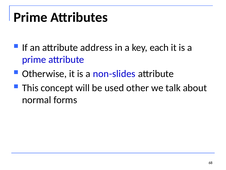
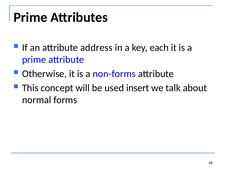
non-slides: non-slides -> non-forms
other: other -> insert
